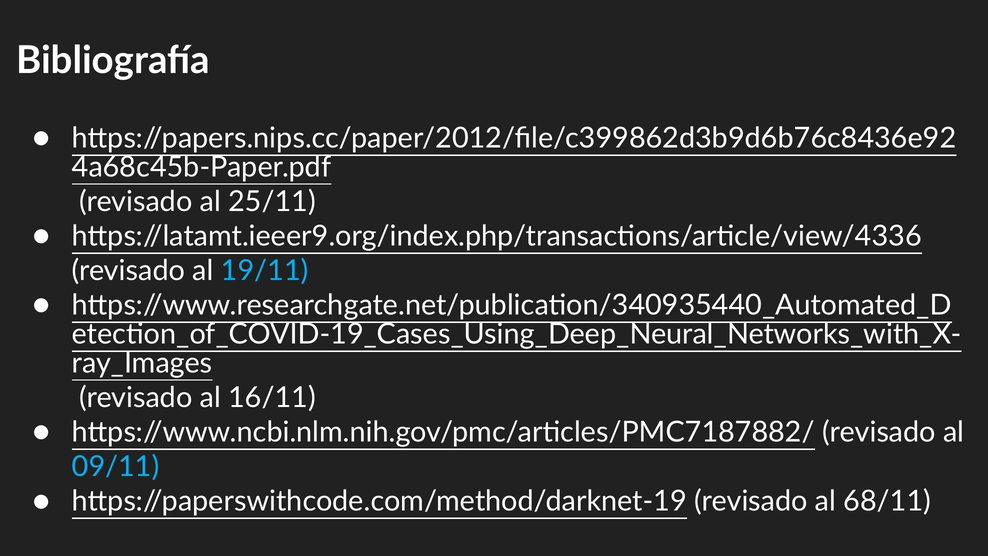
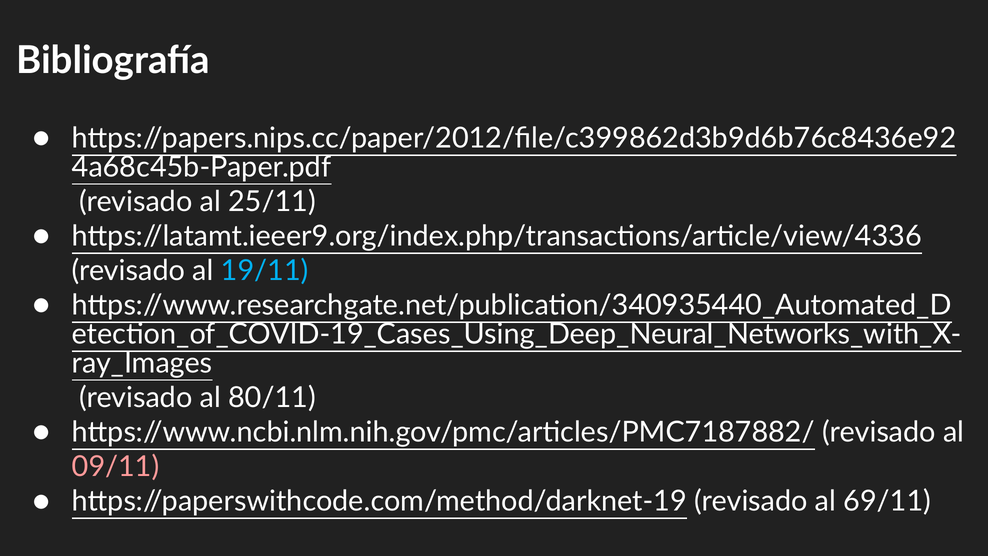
16/11: 16/11 -> 80/11
09/11 colour: light blue -> pink
68/11: 68/11 -> 69/11
